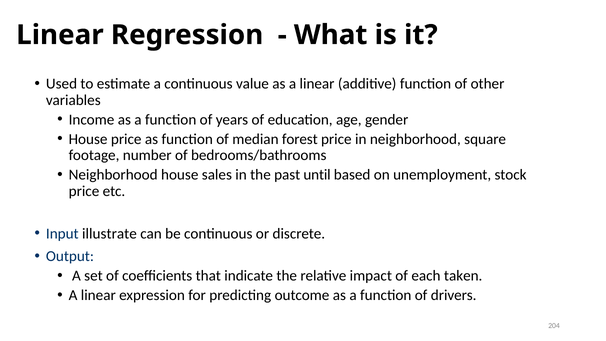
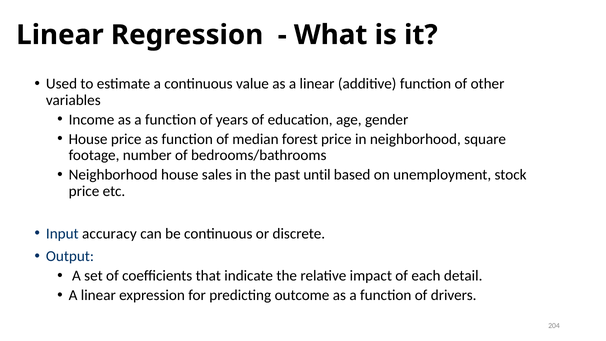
illustrate: illustrate -> accuracy
taken: taken -> detail
